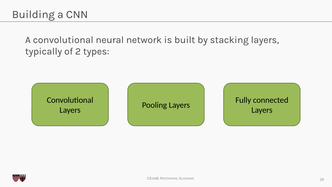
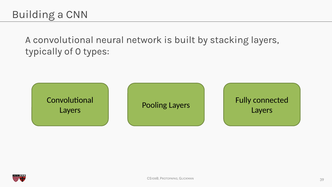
2: 2 -> 0
